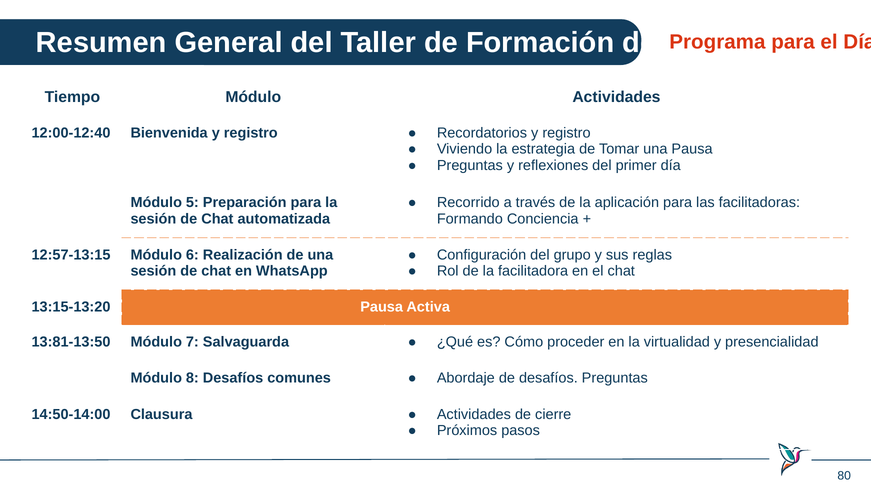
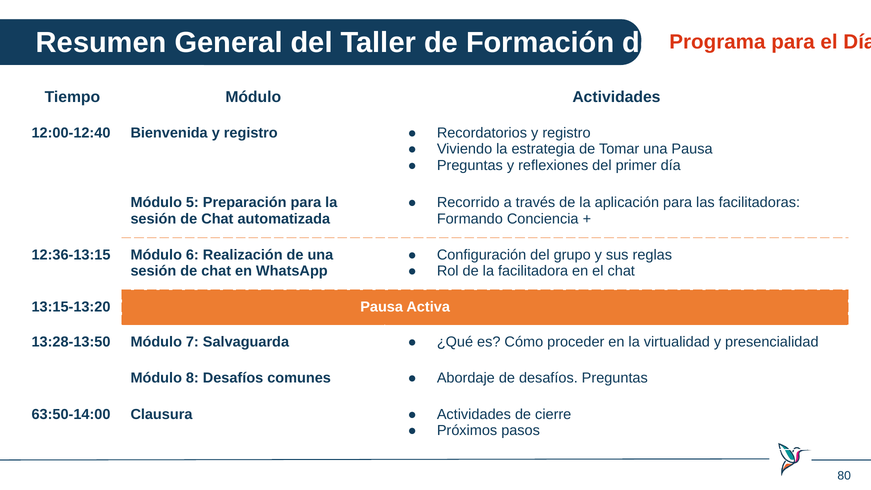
12:57-13:15: 12:57-13:15 -> 12:36-13:15
13:81-13:50: 13:81-13:50 -> 13:28-13:50
14:50-14:00: 14:50-14:00 -> 63:50-14:00
